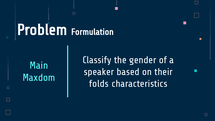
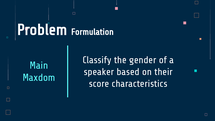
folds: folds -> score
